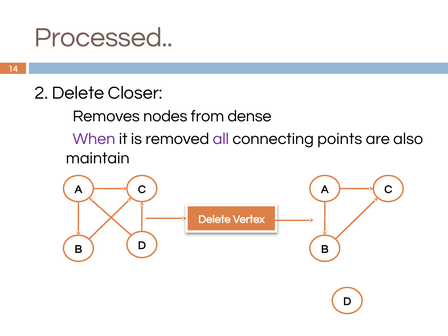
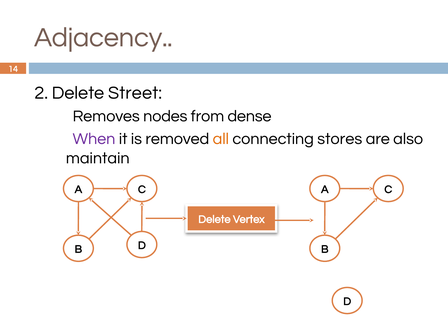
Processed: Processed -> Adjacency
Closer: Closer -> Street
all colour: purple -> orange
points: points -> stores
